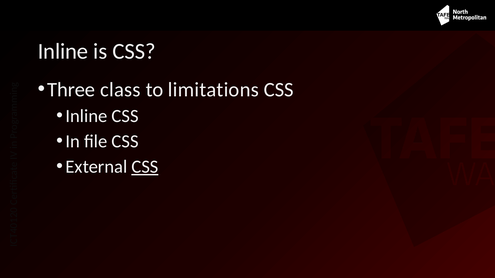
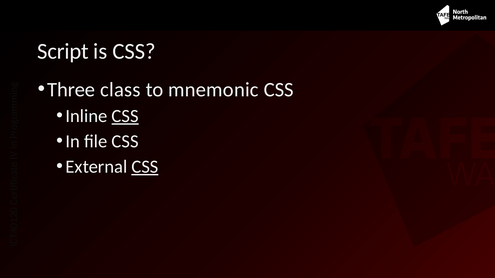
Inline at (63, 52): Inline -> Script
limitations: limitations -> mnemonic
CSS at (125, 116) underline: none -> present
